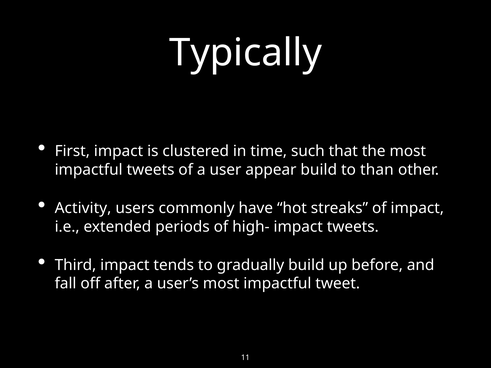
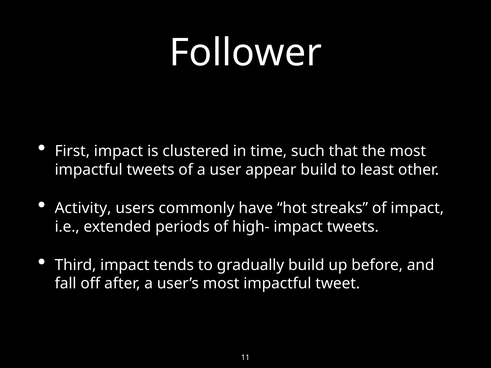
Typically: Typically -> Follower
than: than -> least
